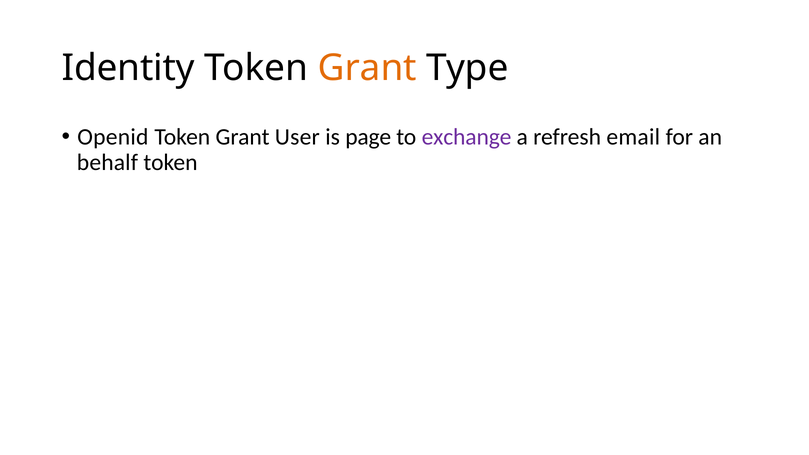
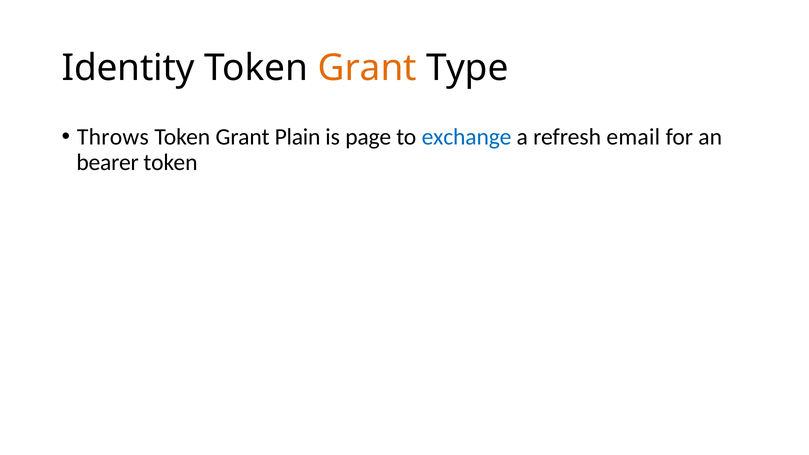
Openid: Openid -> Throws
User: User -> Plain
exchange colour: purple -> blue
behalf: behalf -> bearer
